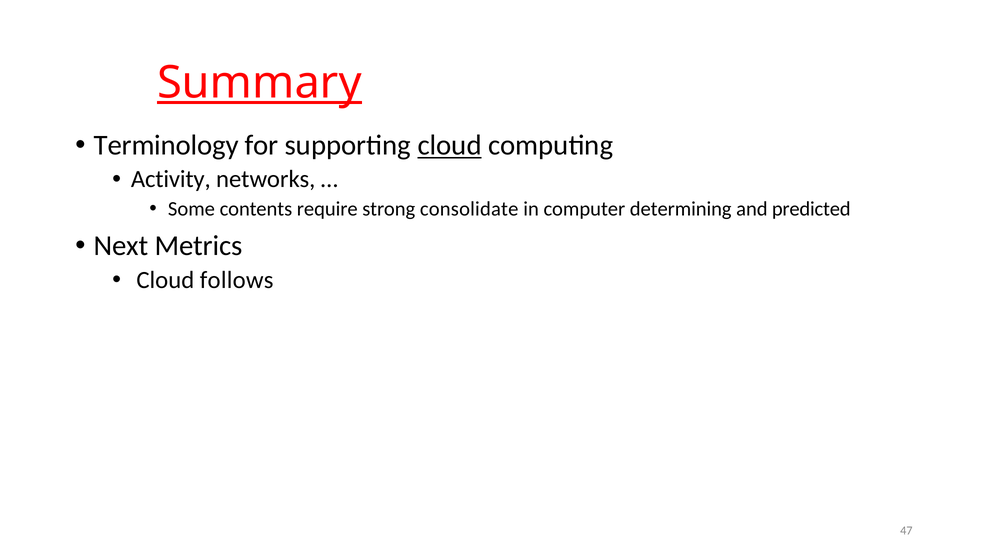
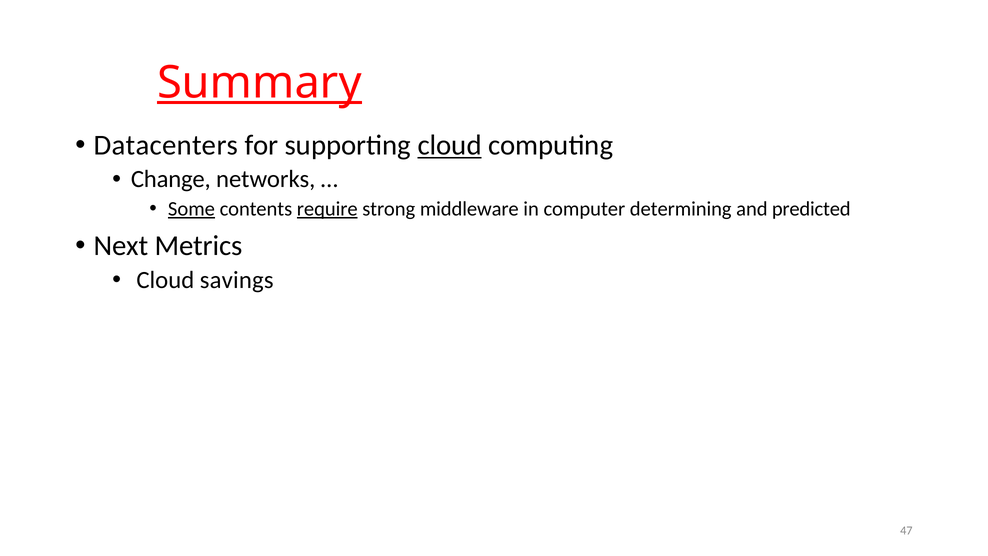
Terminology: Terminology -> Datacenters
Activity: Activity -> Change
Some underline: none -> present
require underline: none -> present
consolidate: consolidate -> middleware
follows: follows -> savings
